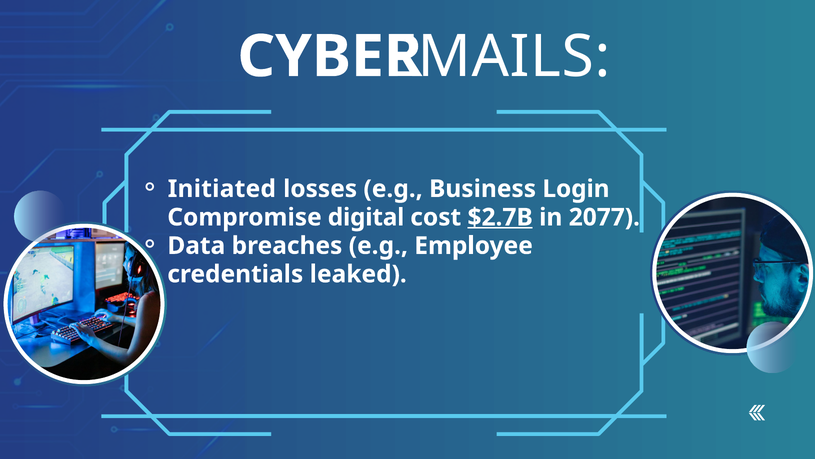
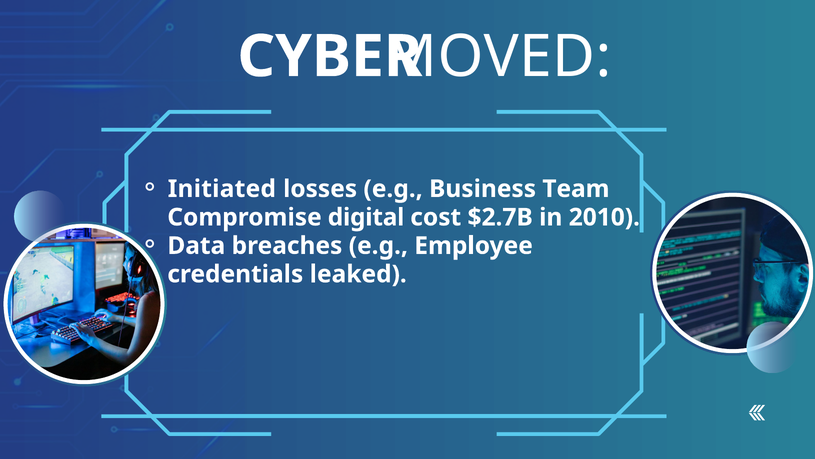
EMAILS: EMAILS -> MOVED
Login: Login -> Team
$2.7B underline: present -> none
2077: 2077 -> 2010
